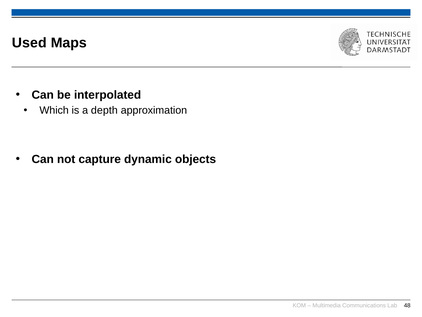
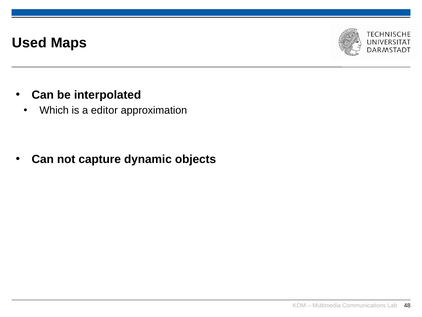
depth: depth -> editor
